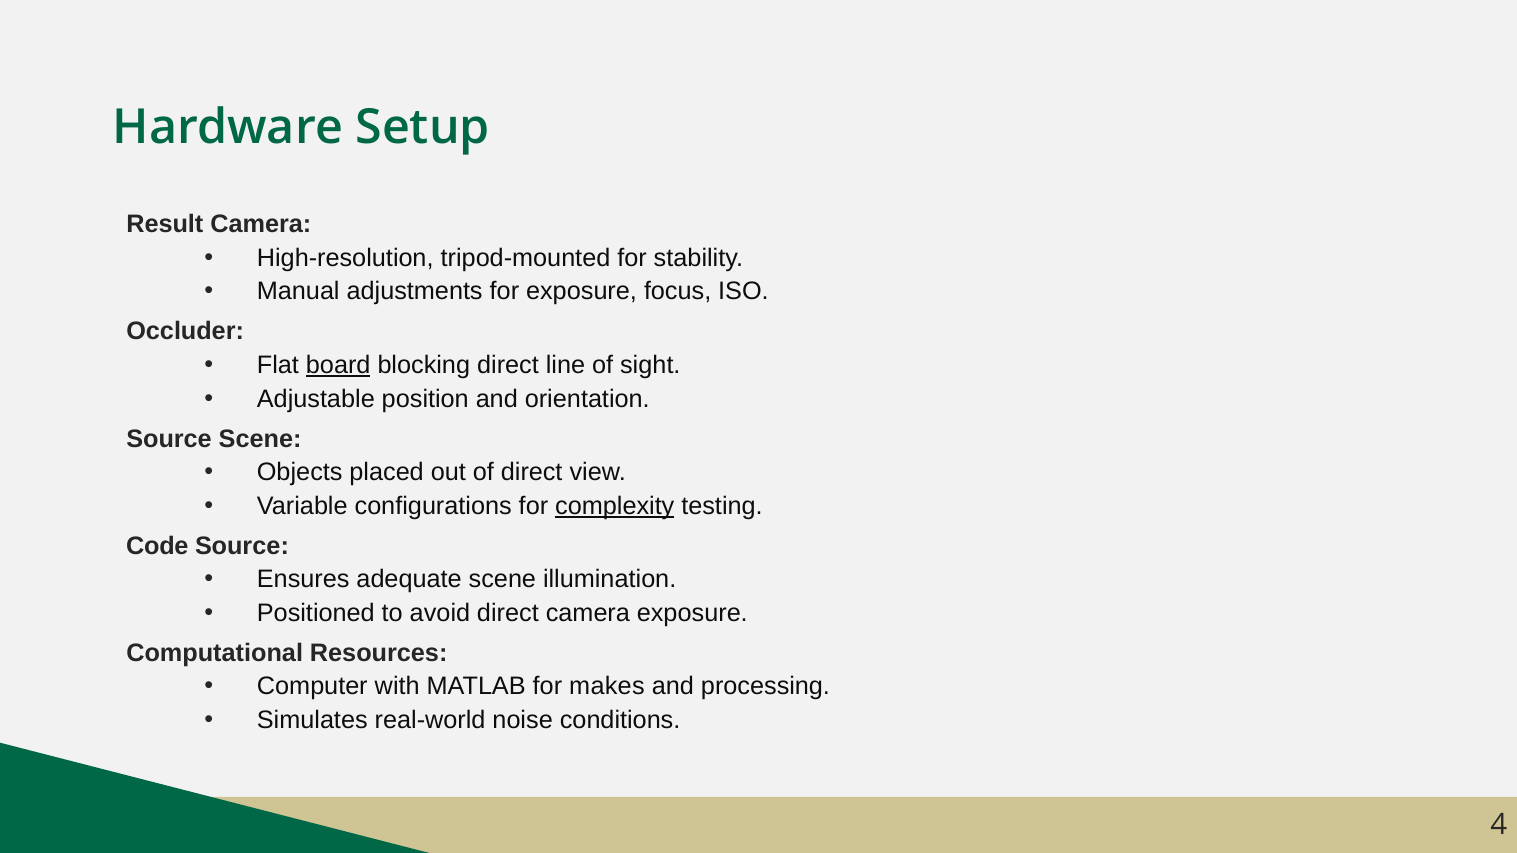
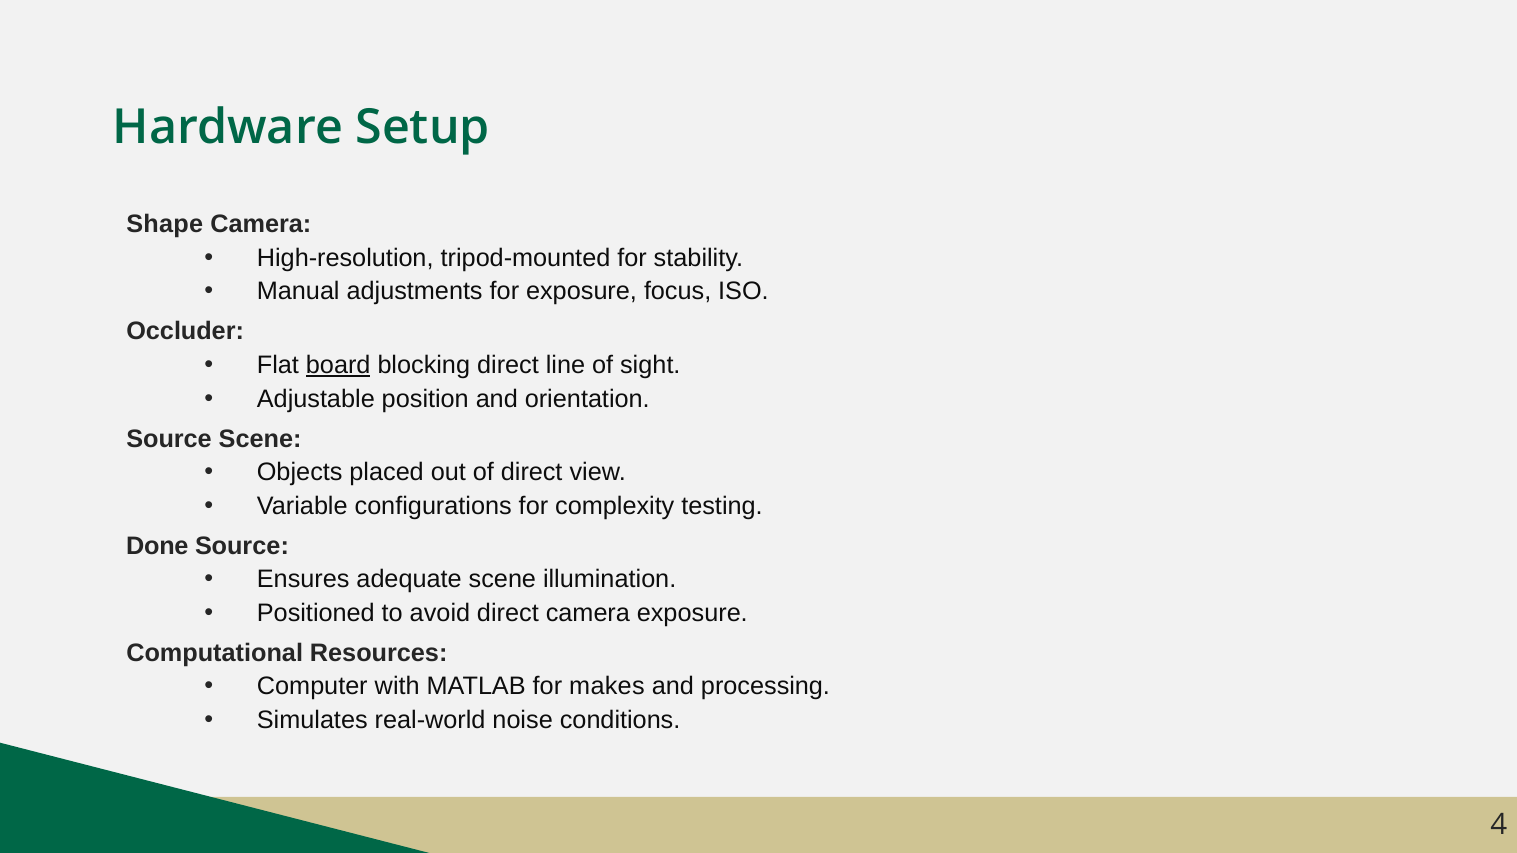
Result: Result -> Shape
complexity underline: present -> none
Code: Code -> Done
